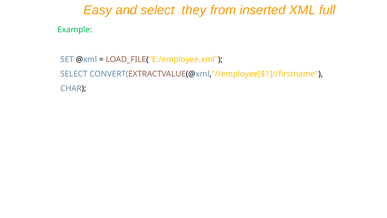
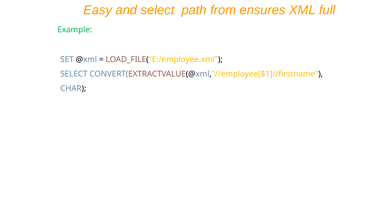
they: they -> path
inserted: inserted -> ensures
